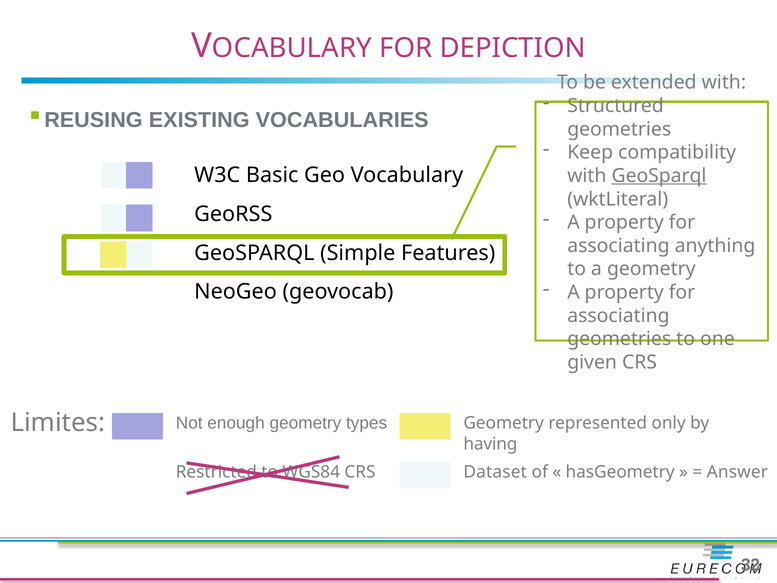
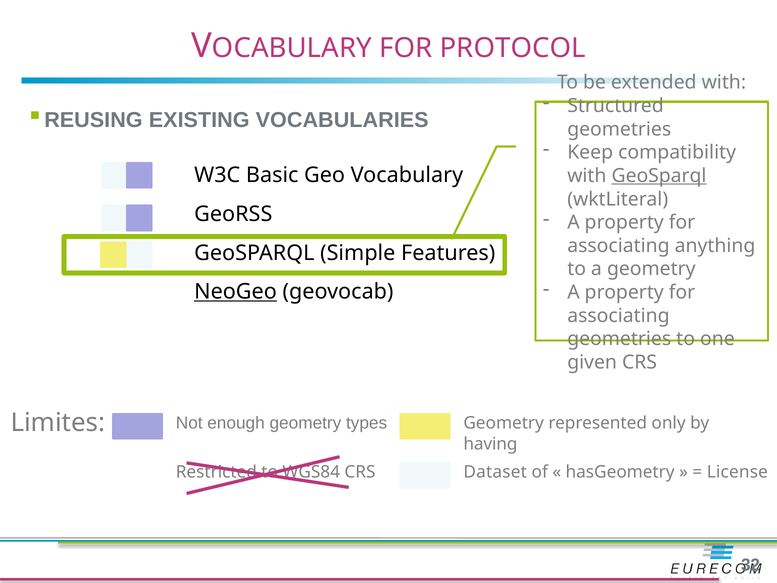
DEPICTION: DEPICTION -> PROTOCOL
NeoGeo underline: none -> present
Answer: Answer -> License
